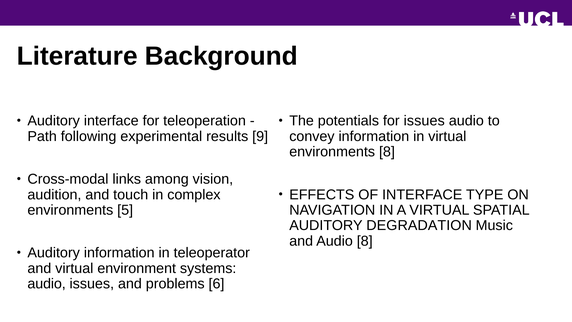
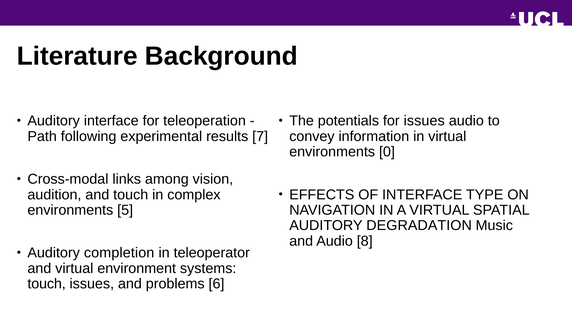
9: 9 -> 7
environments 8: 8 -> 0
Auditory information: information -> completion
audio at (47, 284): audio -> touch
